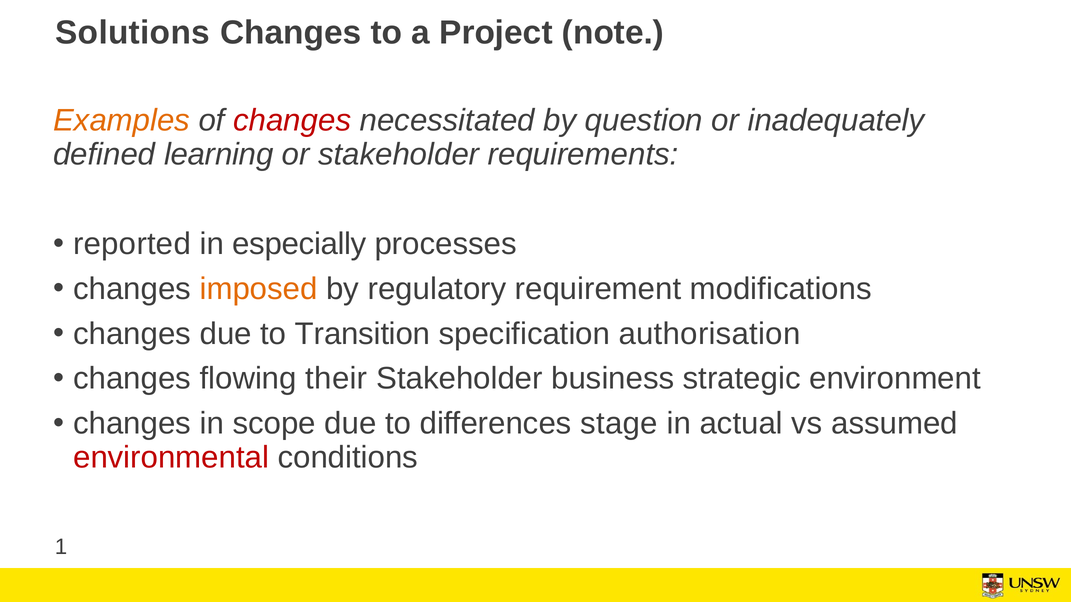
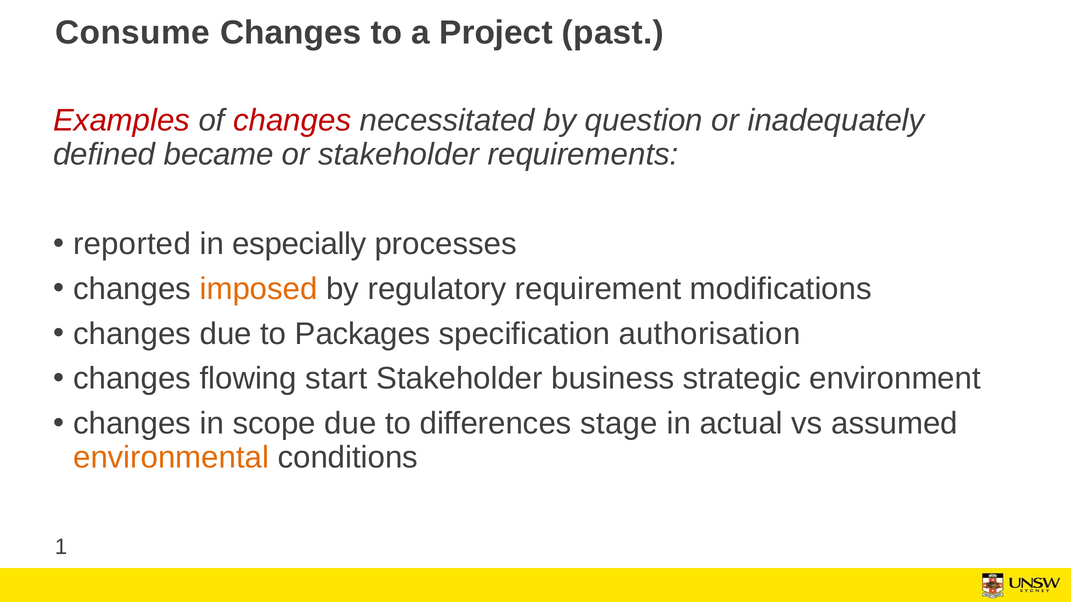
Solutions: Solutions -> Consume
note: note -> past
Examples colour: orange -> red
learning: learning -> became
Transition: Transition -> Packages
their: their -> start
environmental colour: red -> orange
